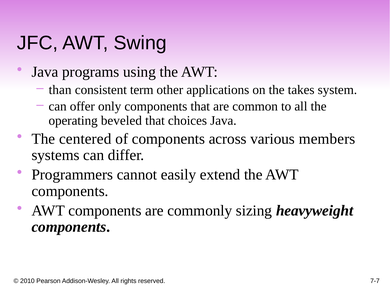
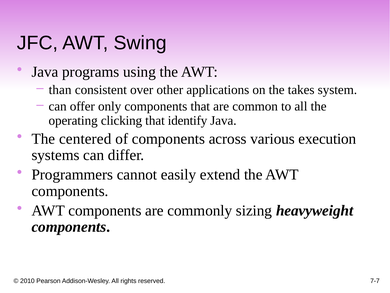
term: term -> over
beveled: beveled -> clicking
choices: choices -> identify
members: members -> execution
